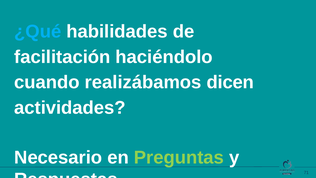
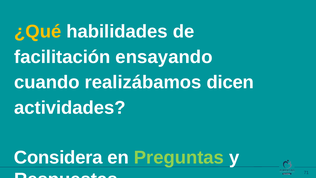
¿Qué colour: light blue -> yellow
haciéndolo: haciéndolo -> ensayando
Necesario: Necesario -> Considera
